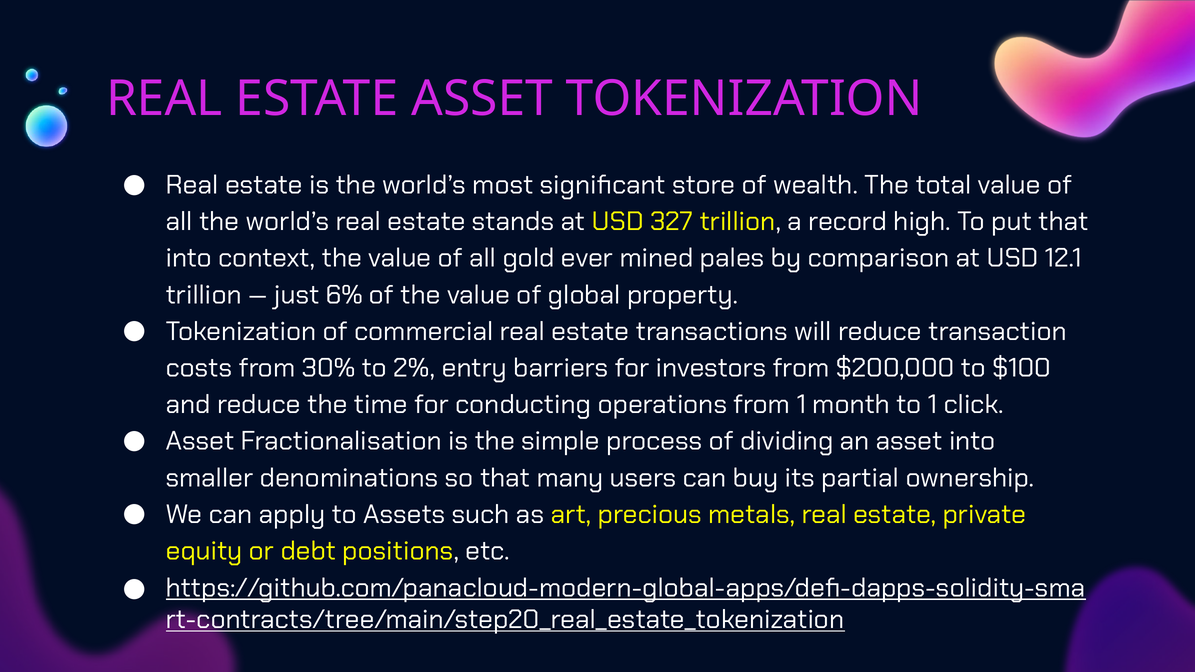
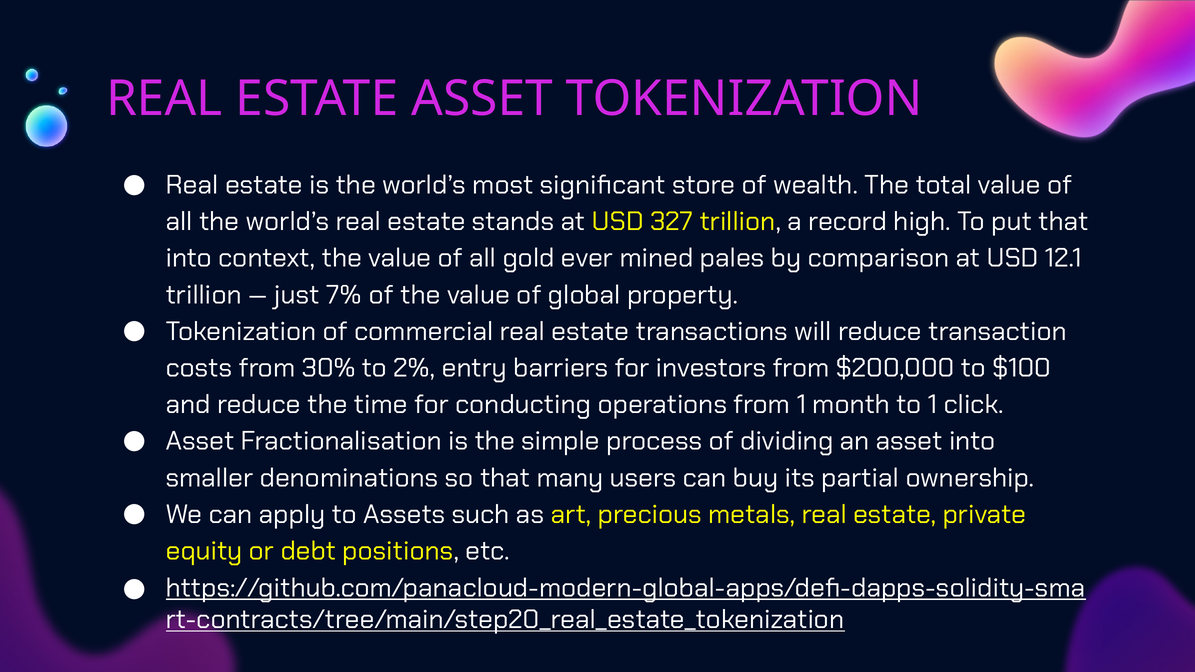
6%: 6% -> 7%
